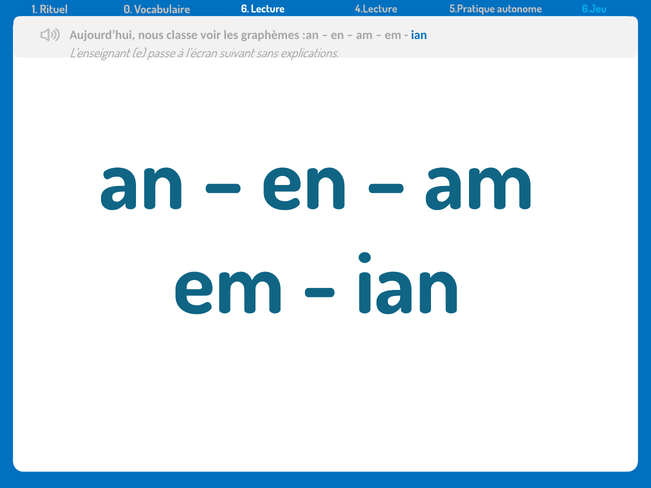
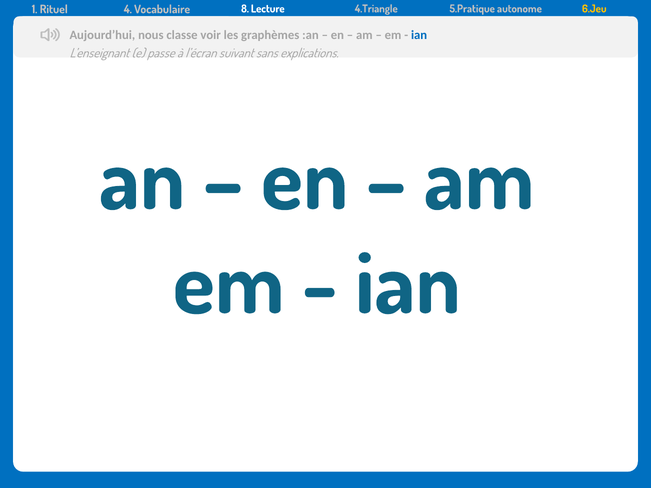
0: 0 -> 4
6: 6 -> 8
4.Lecture: 4.Lecture -> 4.Triangle
6.Jeu colour: light blue -> yellow
